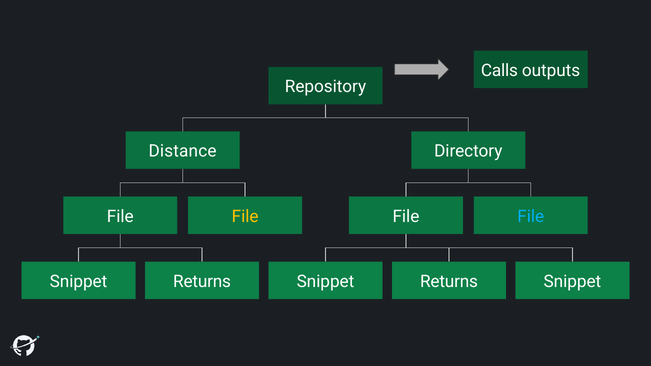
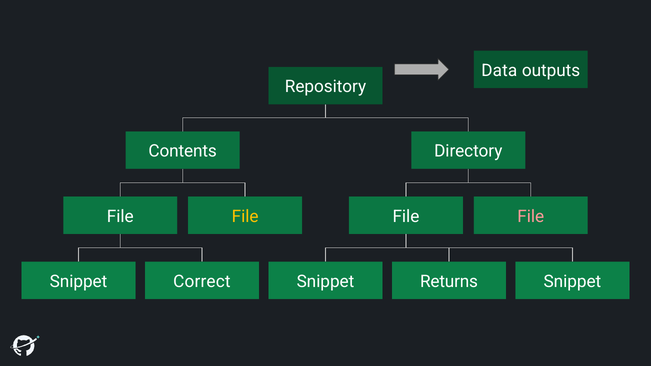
Calls: Calls -> Data
Distance: Distance -> Contents
File at (531, 217) colour: light blue -> pink
Returns at (202, 282): Returns -> Correct
